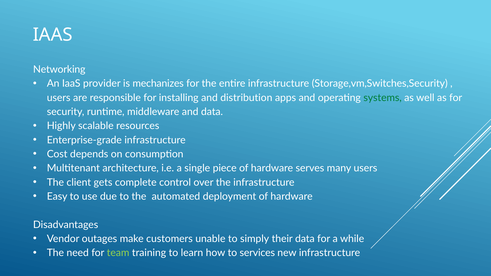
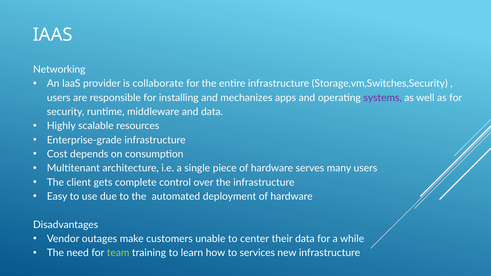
mechanizes: mechanizes -> collaborate
distribution: distribution -> mechanizes
systems colour: green -> purple
simply: simply -> center
